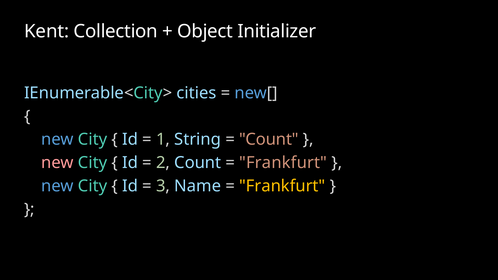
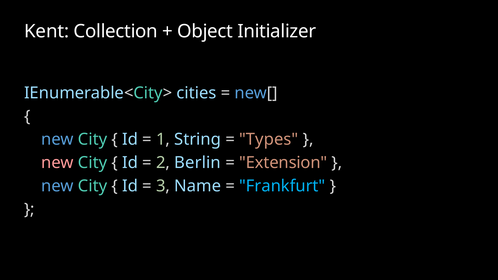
Count at (269, 140): Count -> Types
2 Count: Count -> Berlin
Frankfurt at (283, 163): Frankfurt -> Extension
Frankfurt at (282, 186) colour: yellow -> light blue
